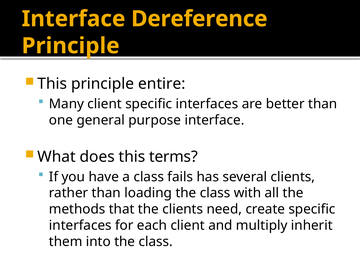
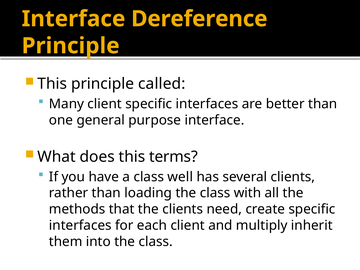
entire: entire -> called
fails: fails -> well
